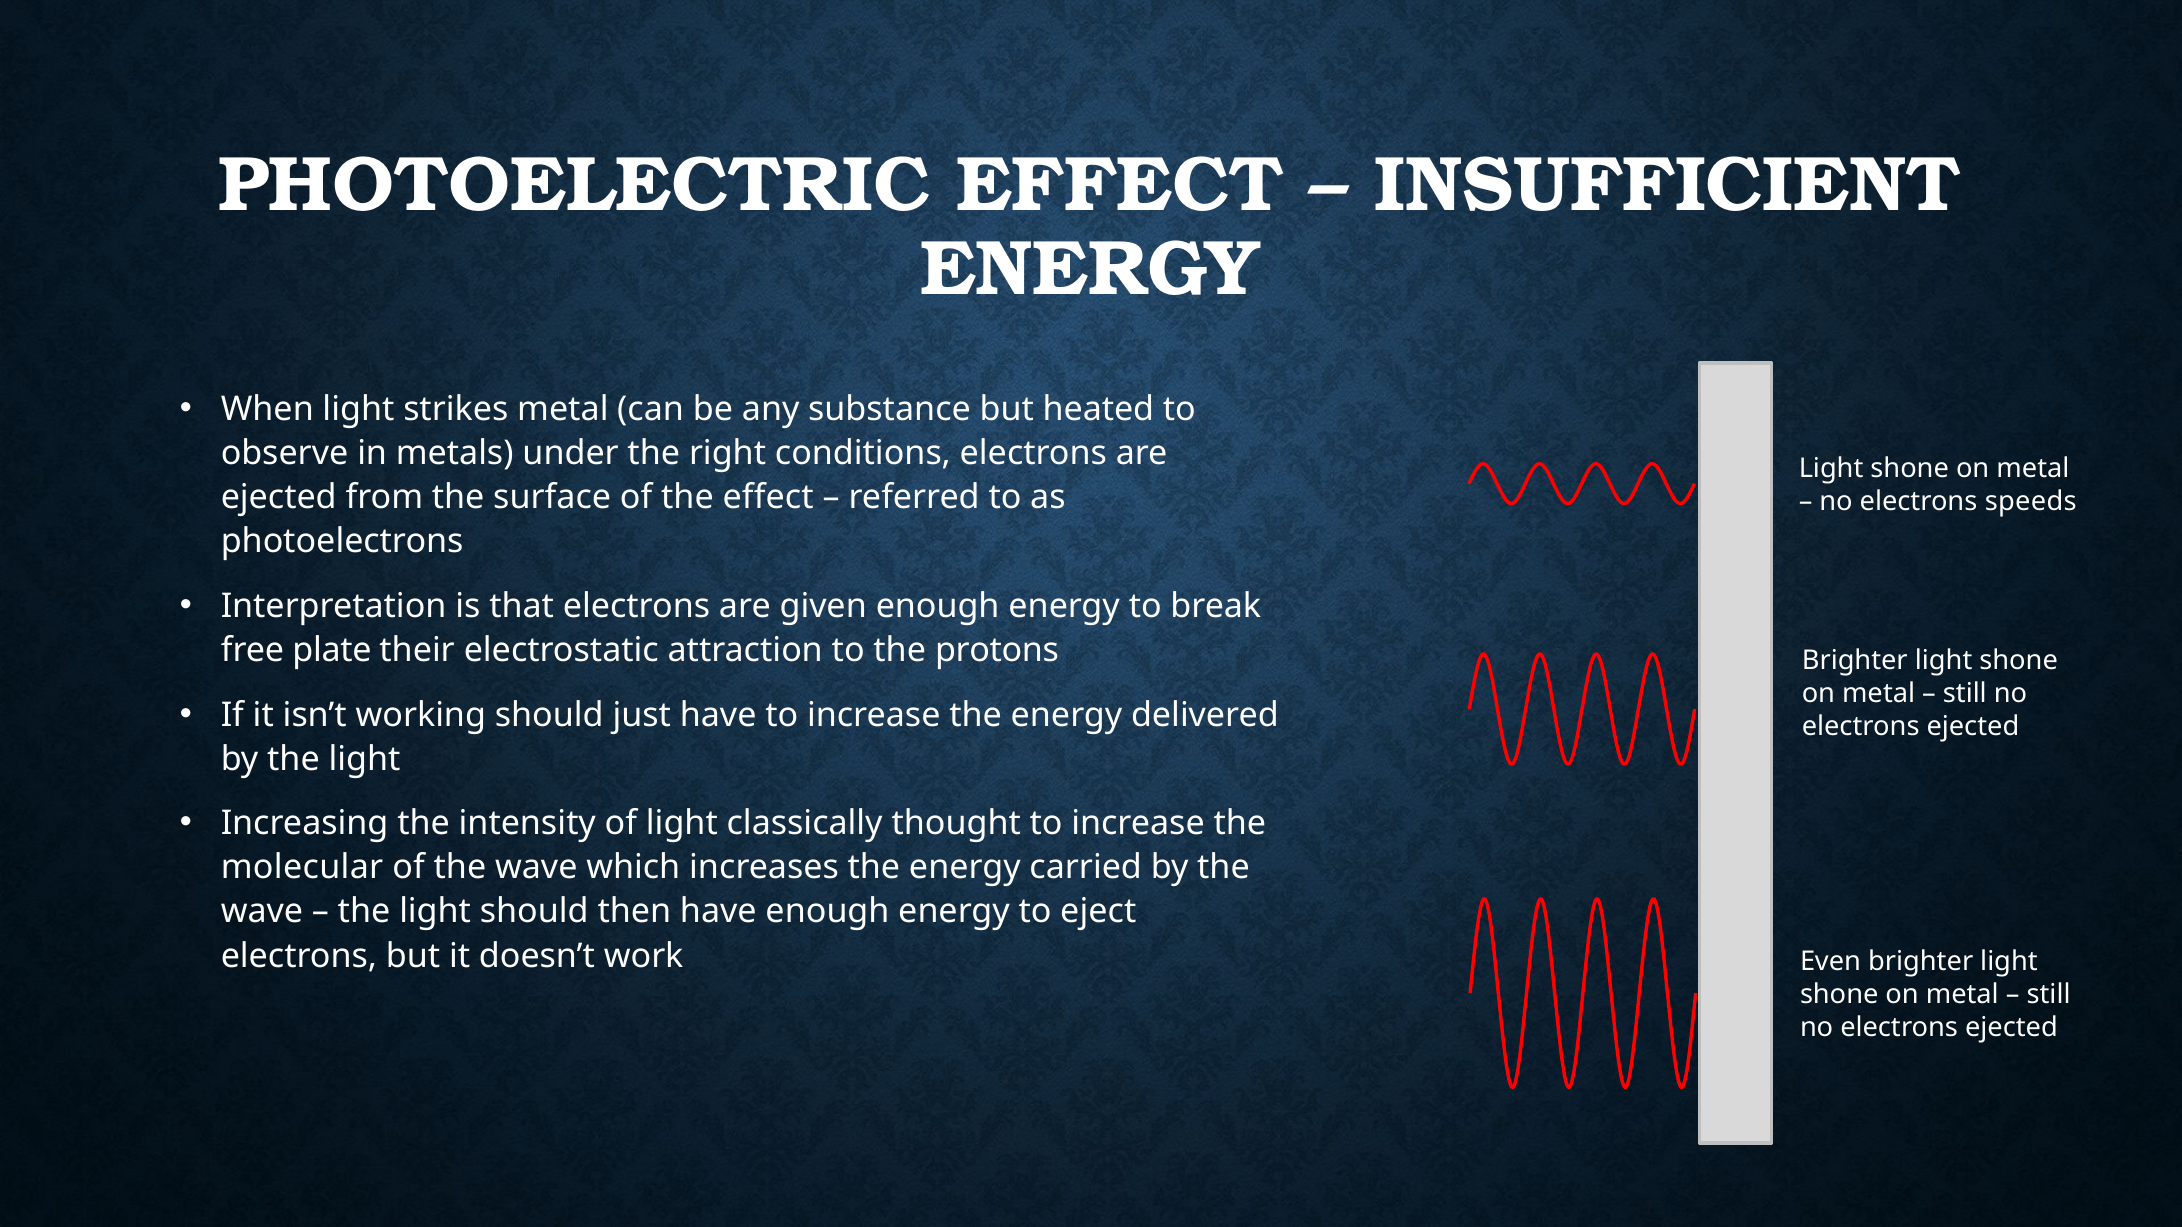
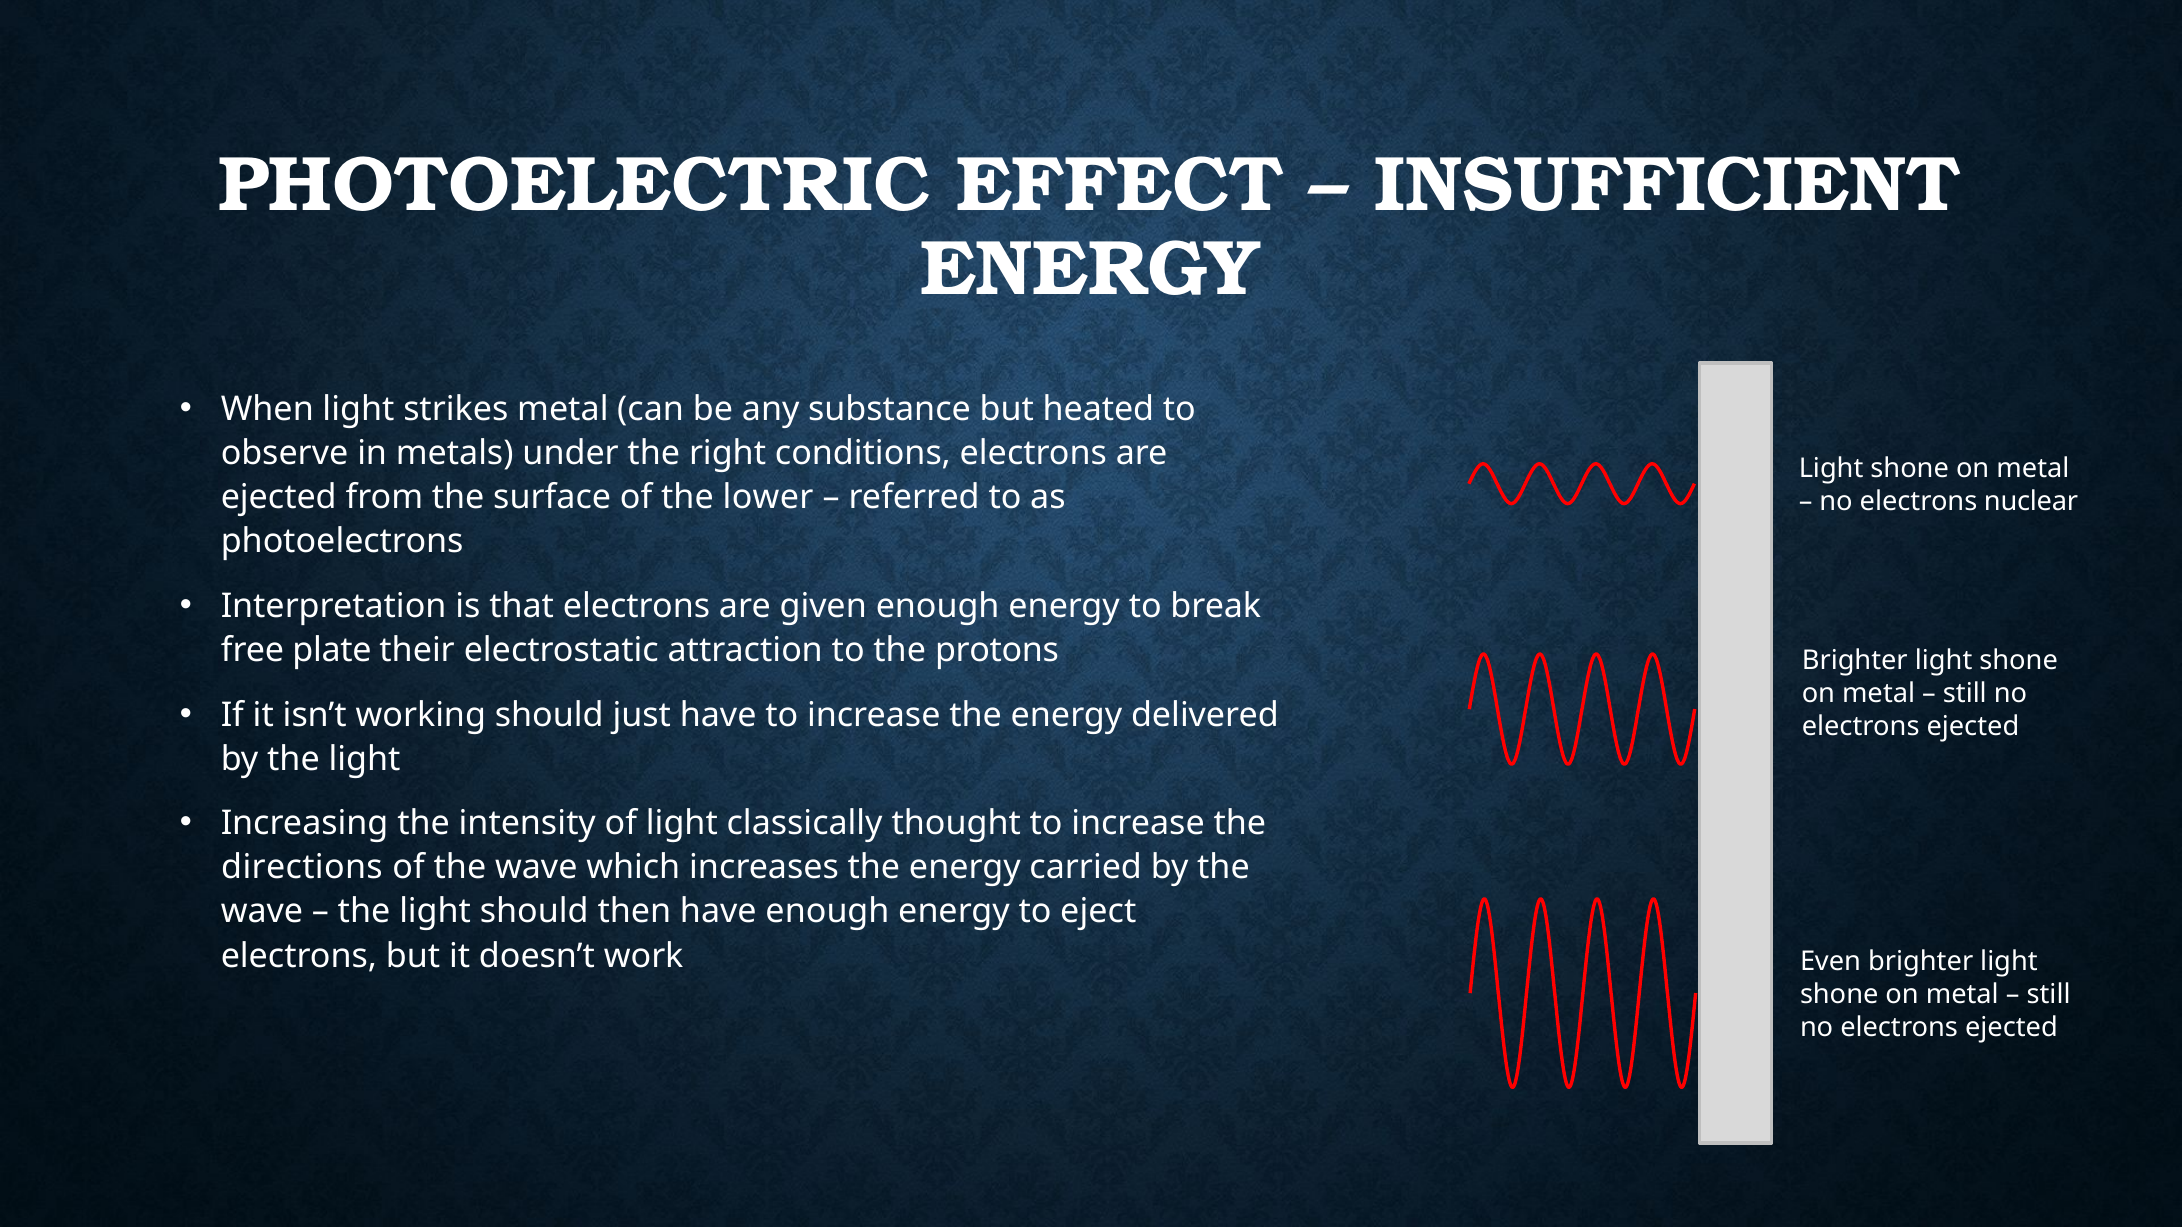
the effect: effect -> lower
speeds: speeds -> nuclear
molecular: molecular -> directions
